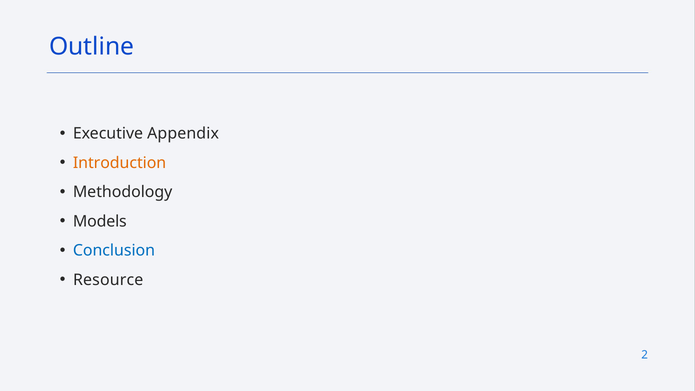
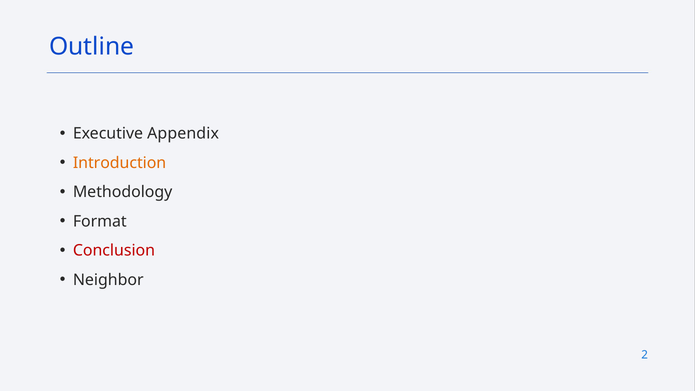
Models: Models -> Format
Conclusion colour: blue -> red
Resource: Resource -> Neighbor
